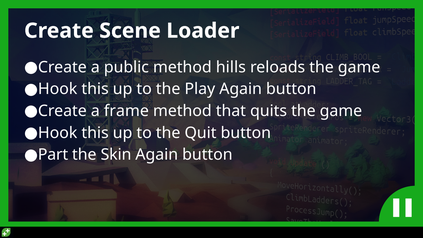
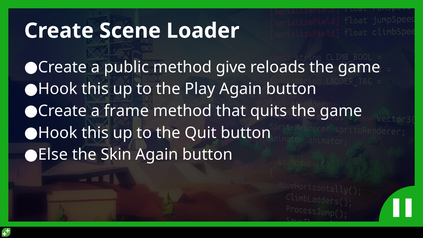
hills: hills -> give
Part: Part -> Else
